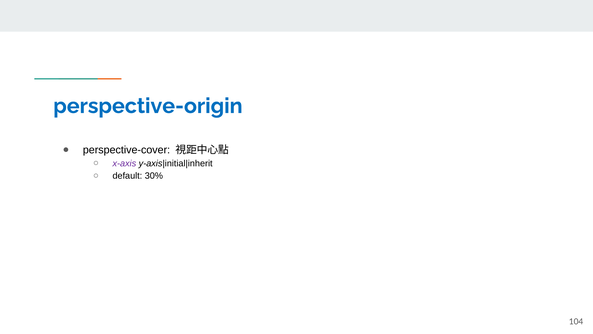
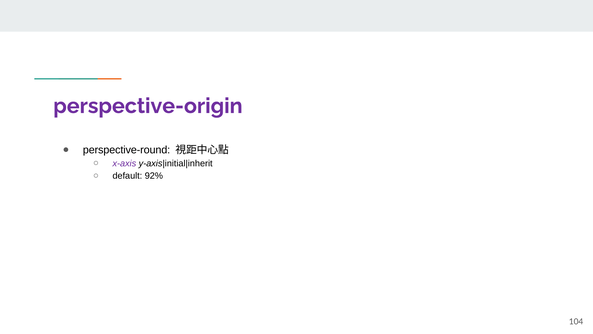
perspective-origin colour: blue -> purple
perspective-cover: perspective-cover -> perspective-round
30%: 30% -> 92%
